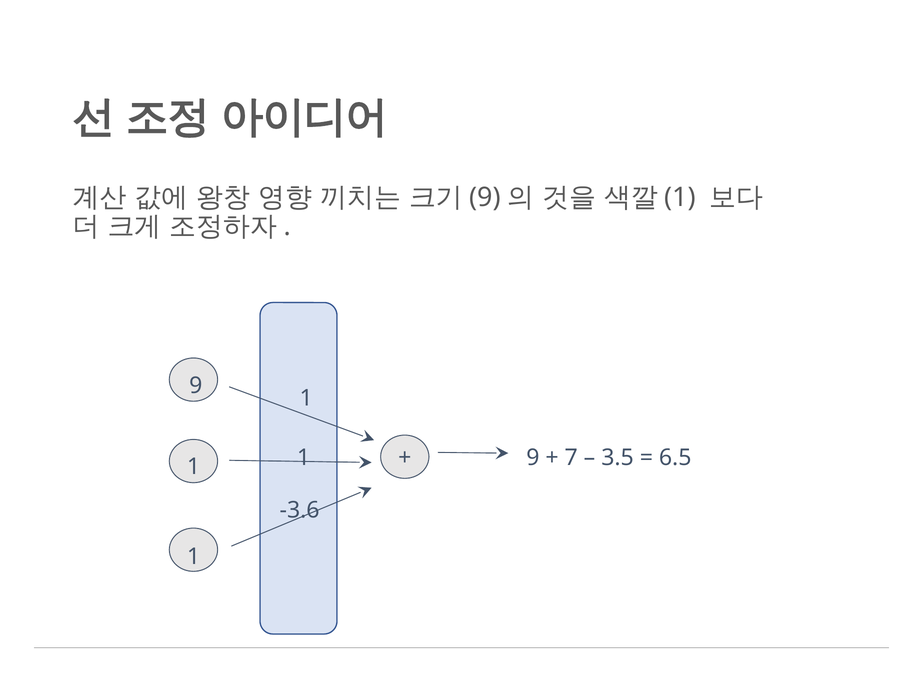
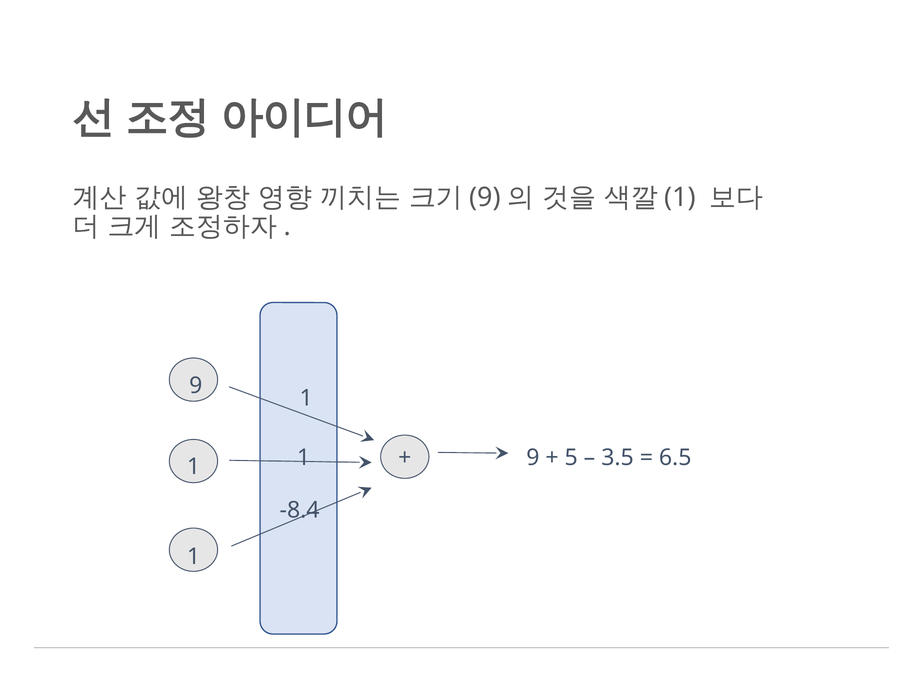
7: 7 -> 5
-3.6: -3.6 -> -8.4
